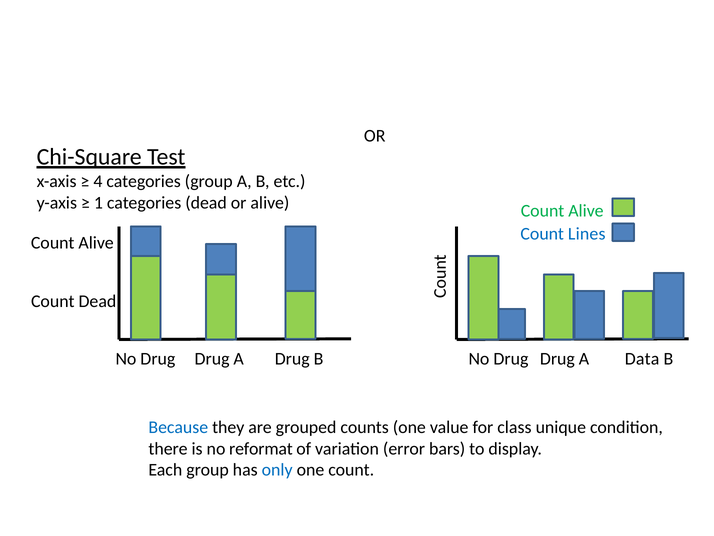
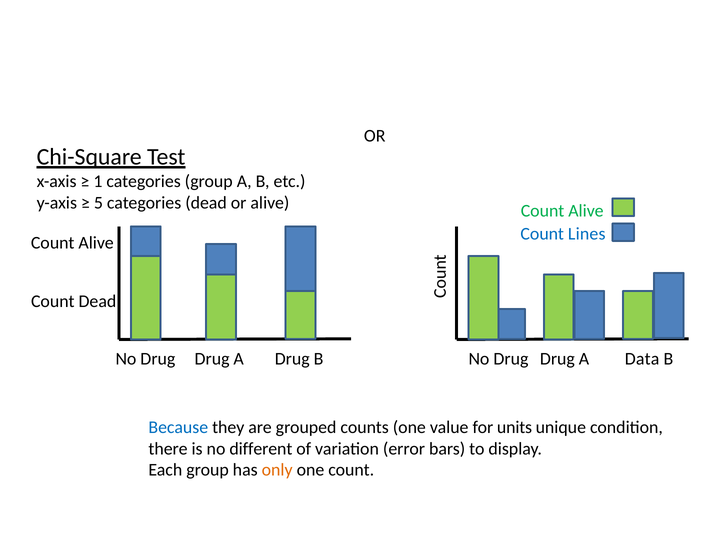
4: 4 -> 1
1: 1 -> 5
class: class -> units
reformat: reformat -> different
only colour: blue -> orange
